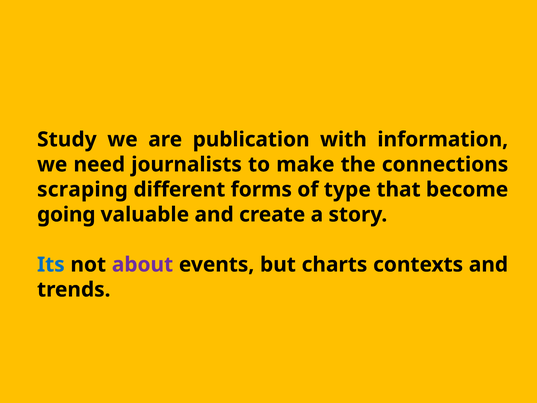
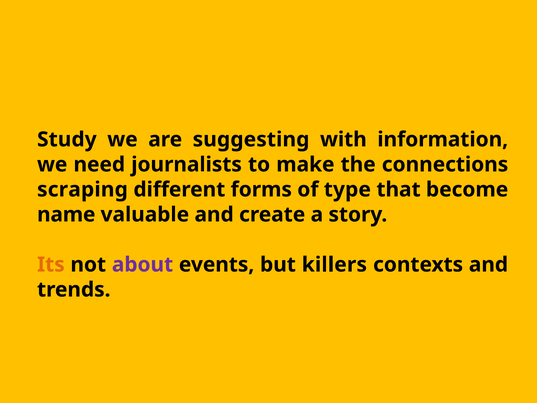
publication: publication -> suggesting
going: going -> name
Its colour: blue -> orange
charts: charts -> killers
